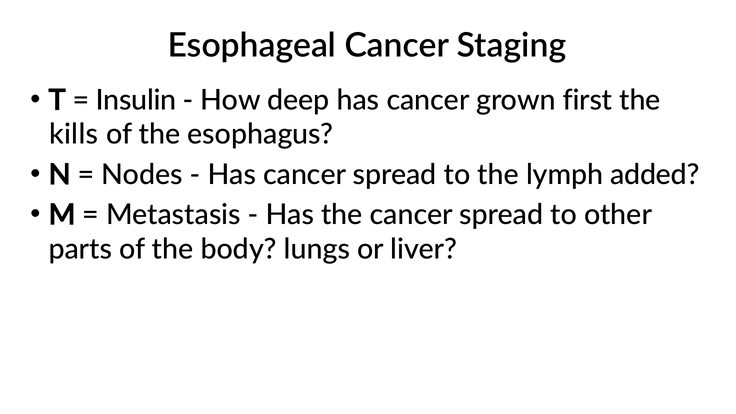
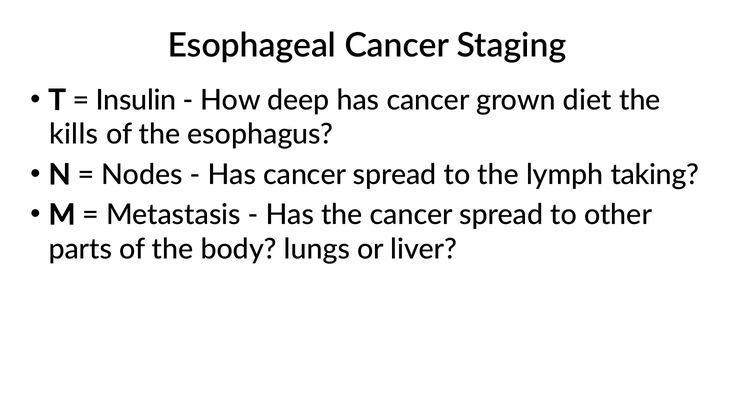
first: first -> diet
added: added -> taking
